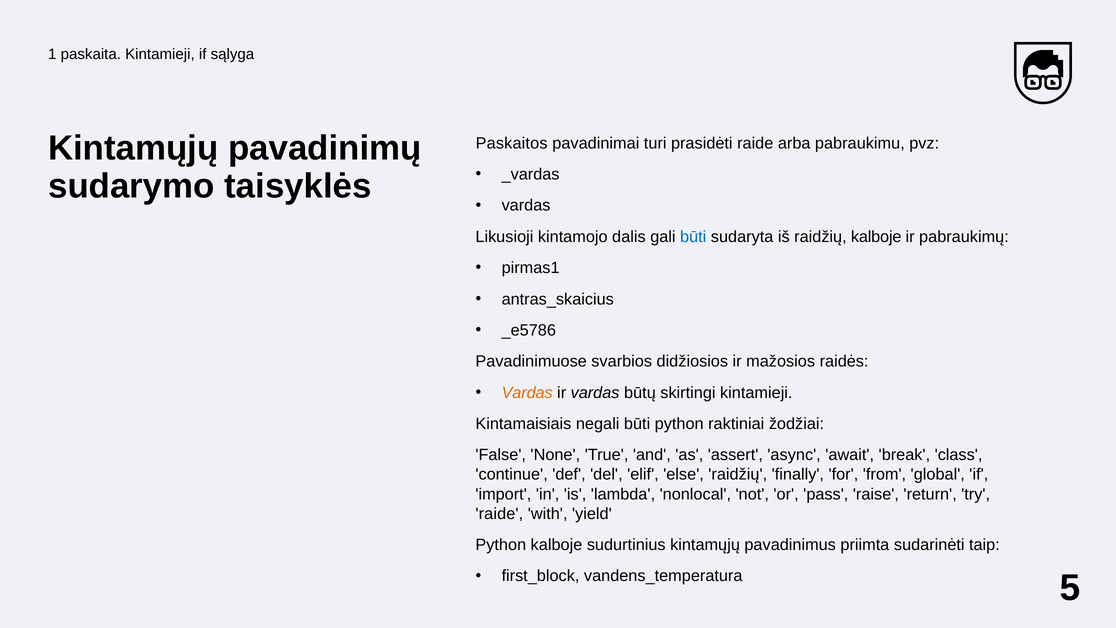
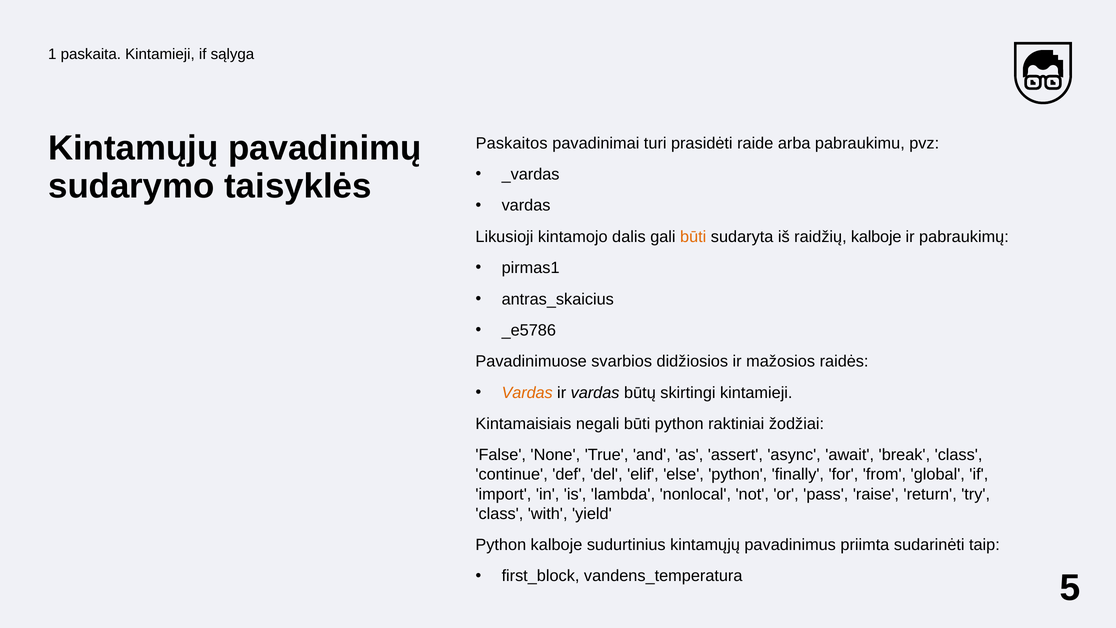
būti at (693, 237) colour: blue -> orange
else raidžių: raidžių -> python
raide at (499, 513): raide -> class
